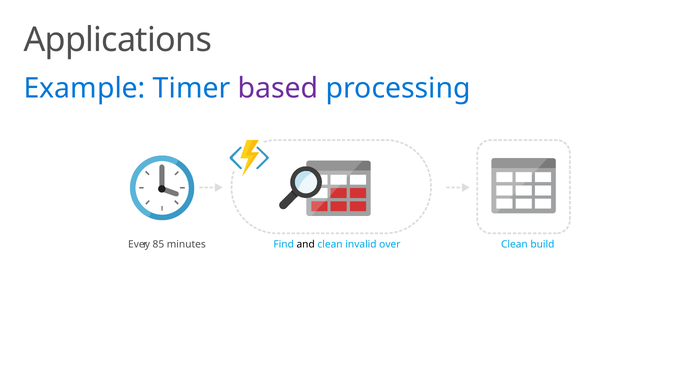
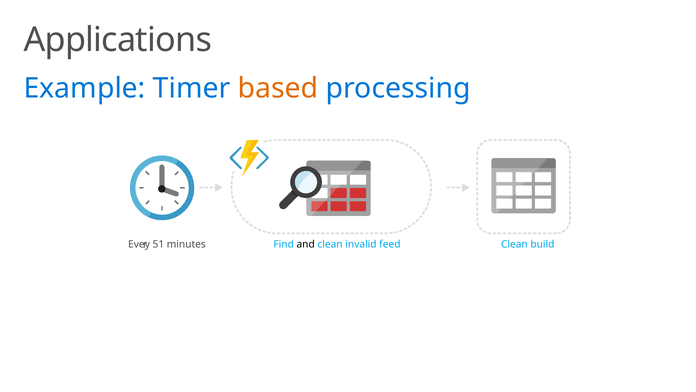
based colour: purple -> orange
85: 85 -> 51
over: over -> feed
